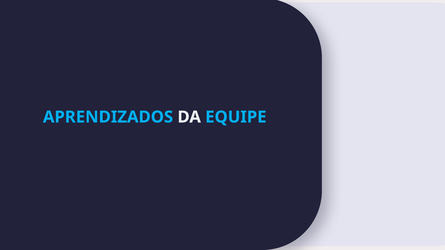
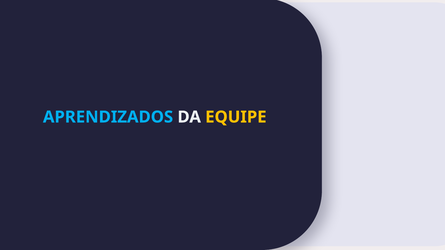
EQUIPE colour: light blue -> yellow
